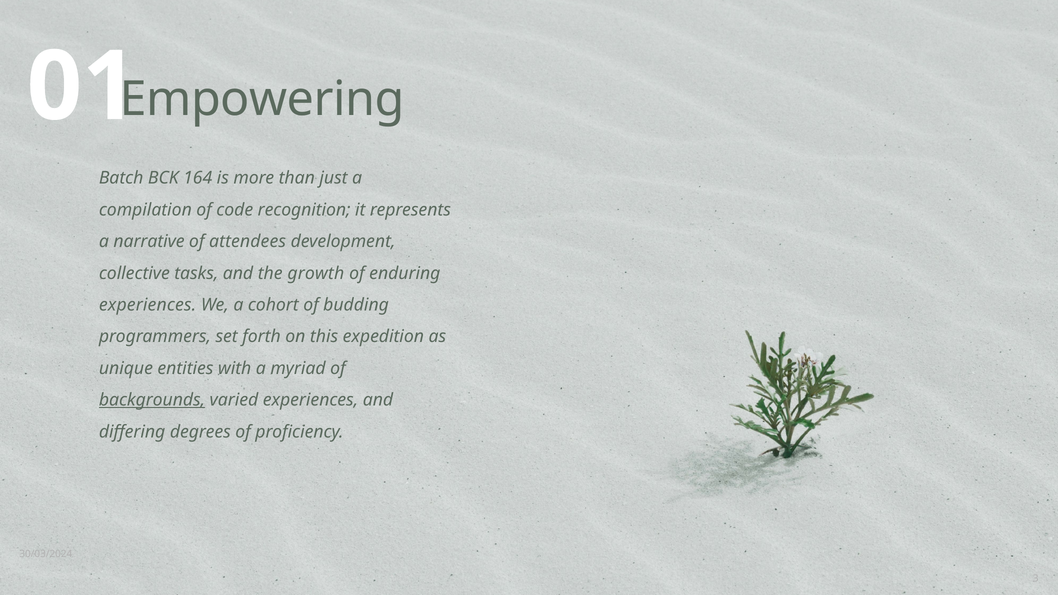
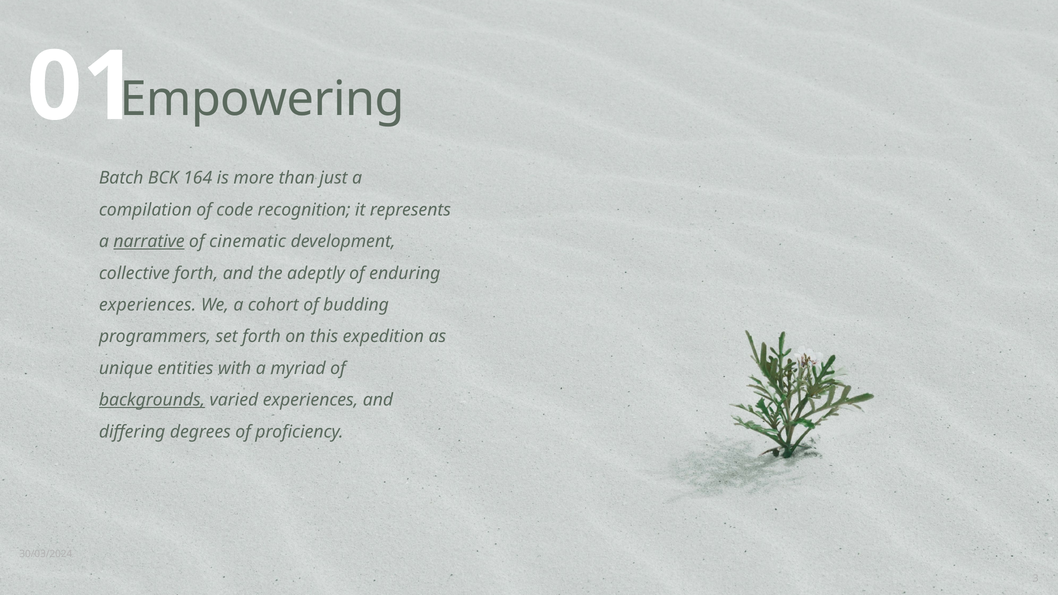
narrative underline: none -> present
attendees: attendees -> cinematic
collective tasks: tasks -> forth
growth: growth -> adeptly
